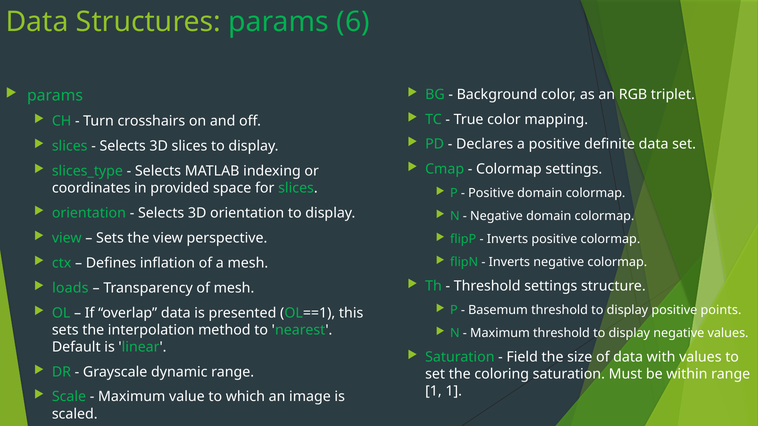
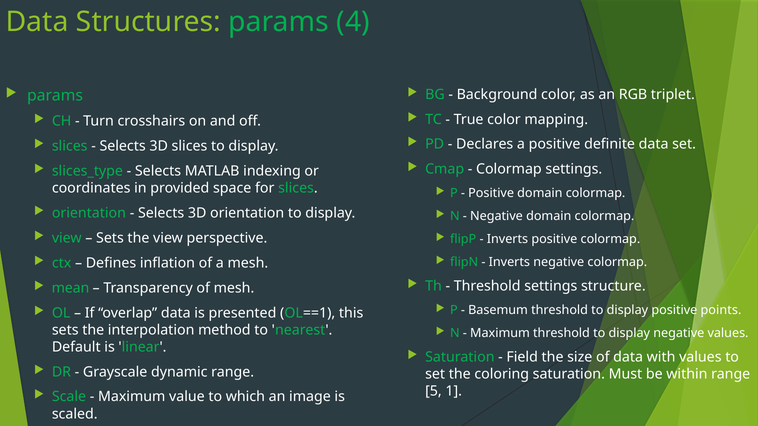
6: 6 -> 4
loads: loads -> mean
1 at (433, 392): 1 -> 5
